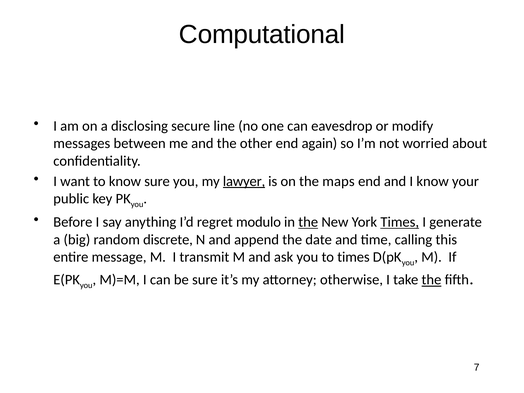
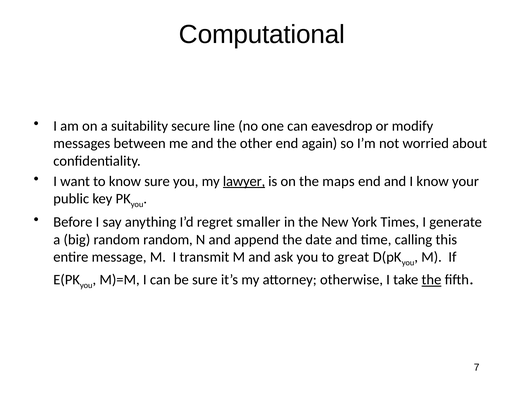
disclosing: disclosing -> suitability
modulo: modulo -> smaller
the at (308, 222) underline: present -> none
Times at (400, 222) underline: present -> none
random discrete: discrete -> random
to times: times -> great
